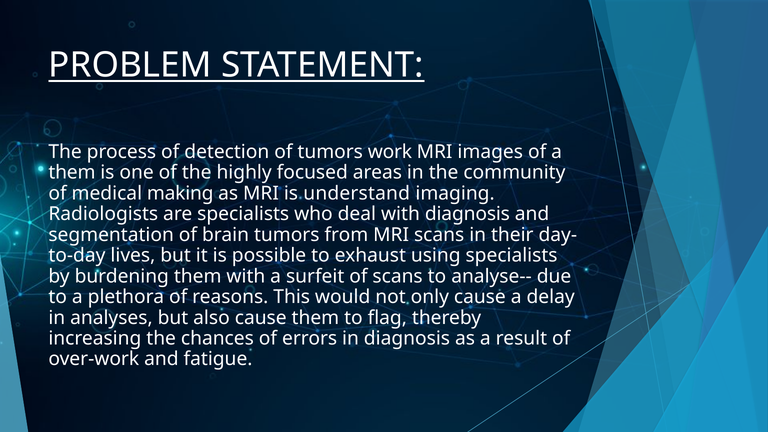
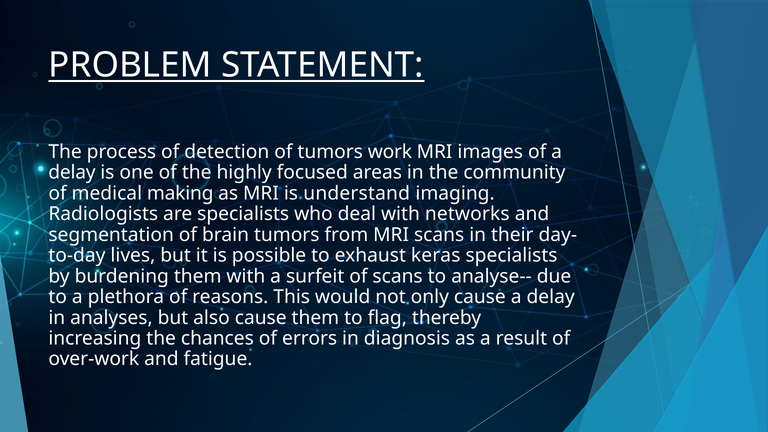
them at (72, 173): them -> delay
with diagnosis: diagnosis -> networks
using: using -> keras
